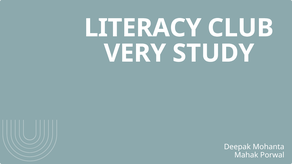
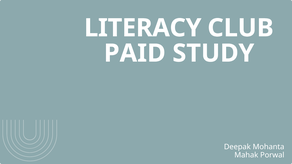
VERY: VERY -> PAID
